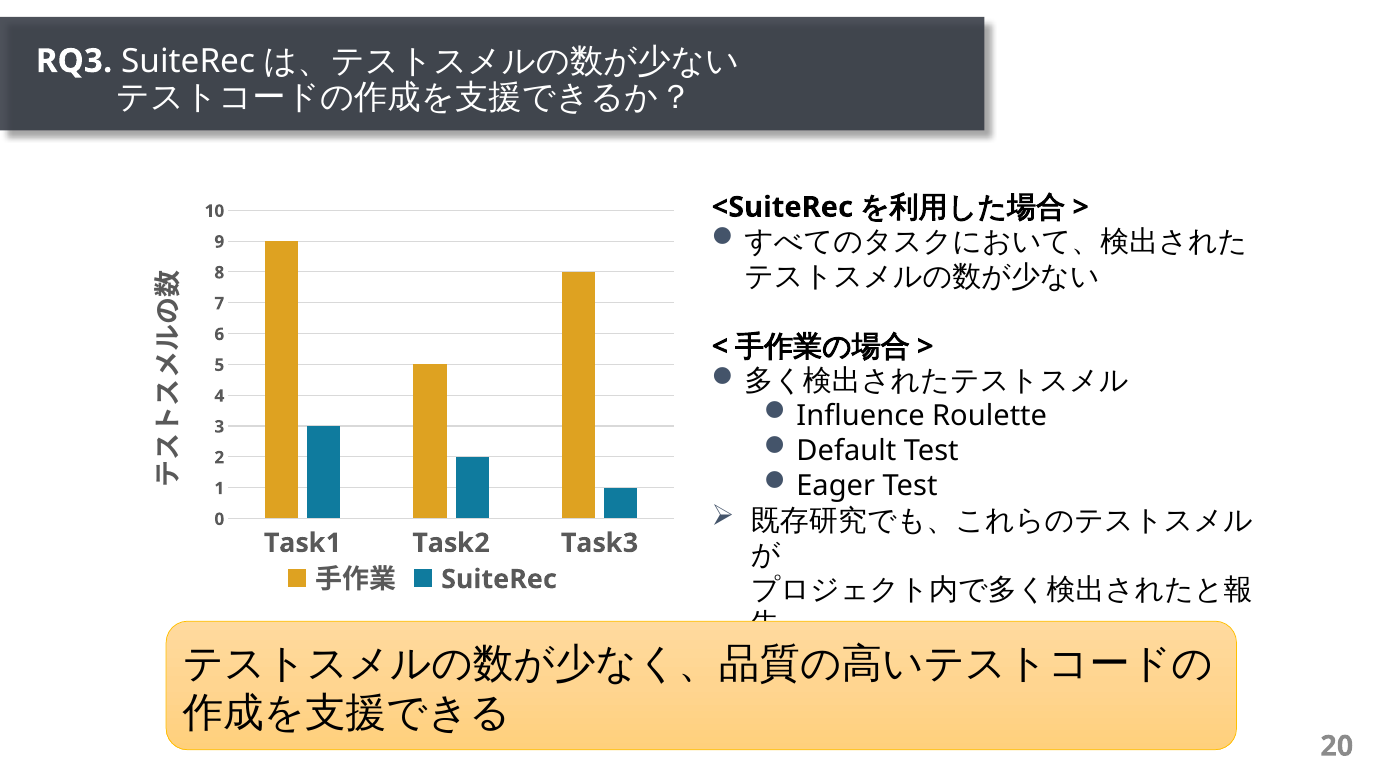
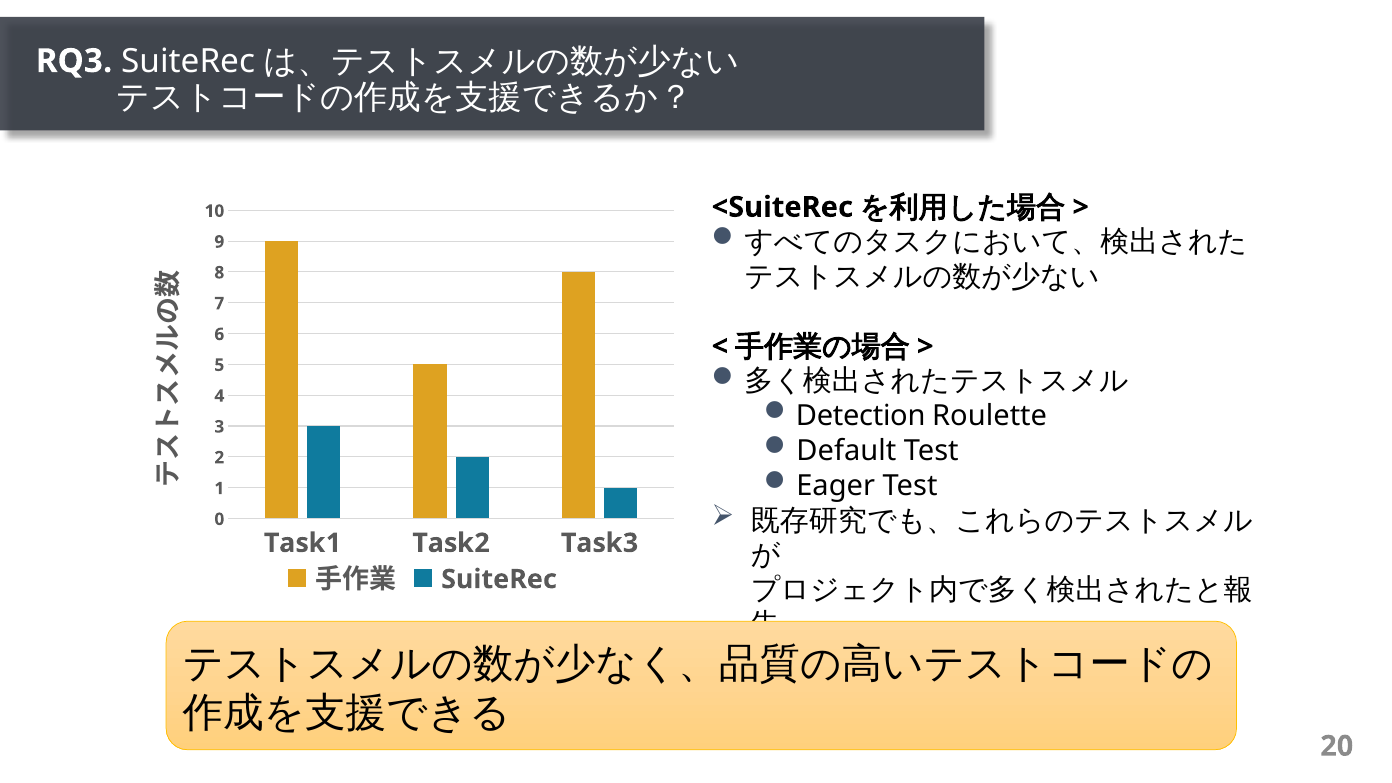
Inﬂuence: Inﬂuence -> Detection
